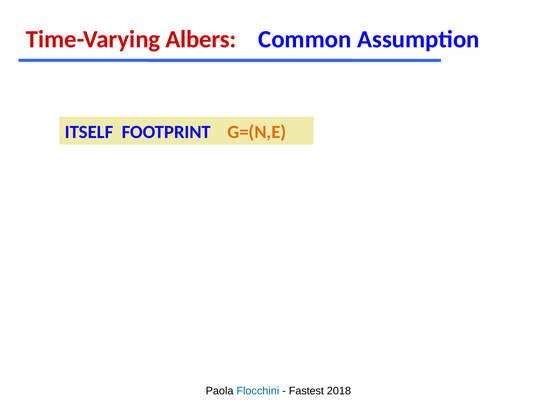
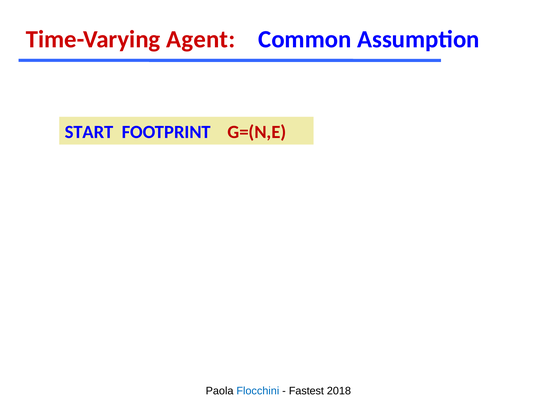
Albers: Albers -> Agent
ITSELF: ITSELF -> START
G=(N,E colour: orange -> red
